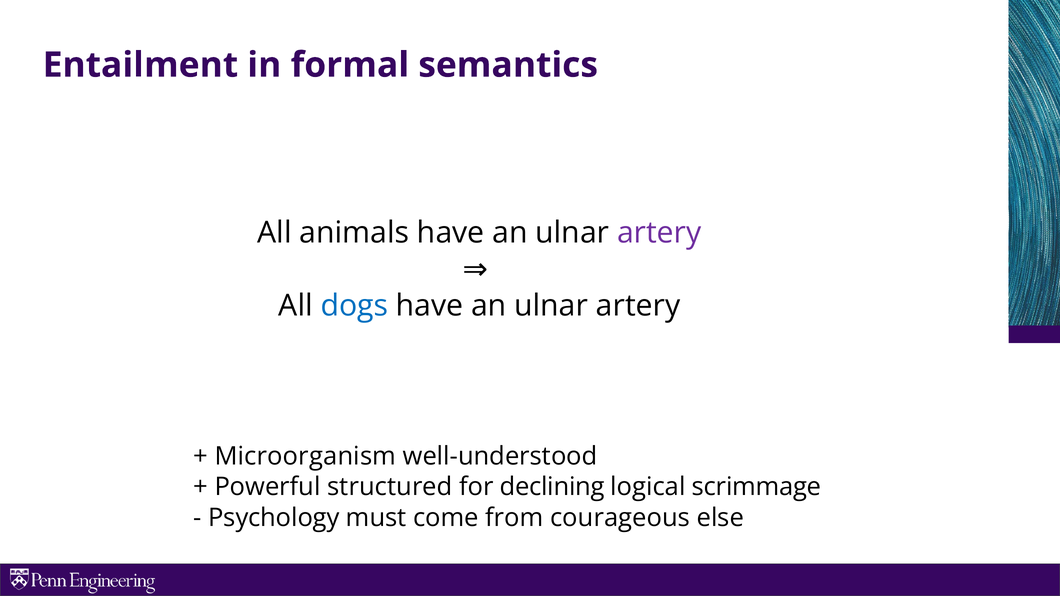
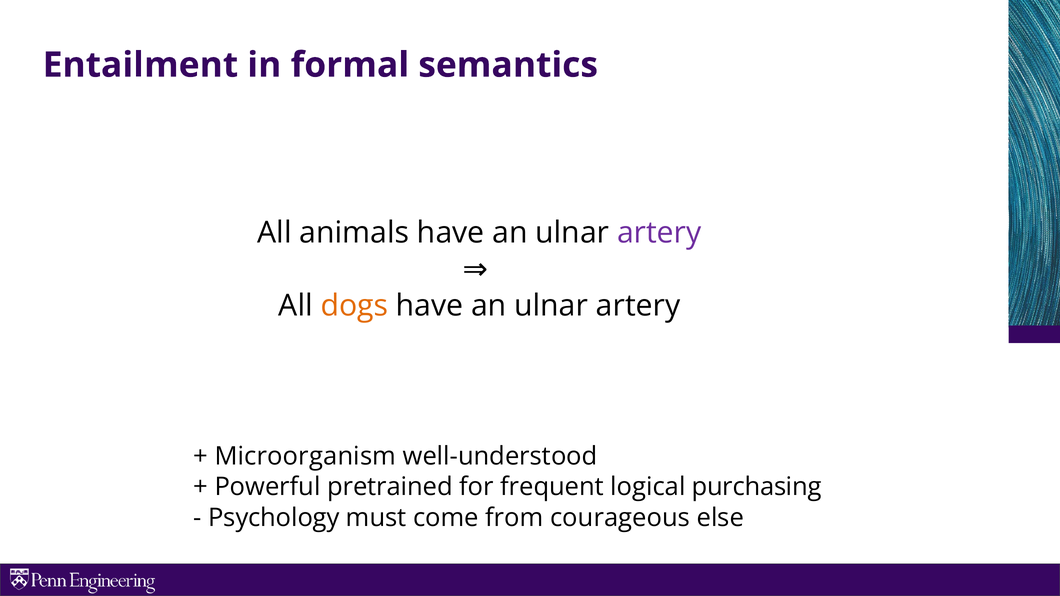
dogs colour: blue -> orange
structured: structured -> pretrained
declining: declining -> frequent
scrimmage: scrimmage -> purchasing
